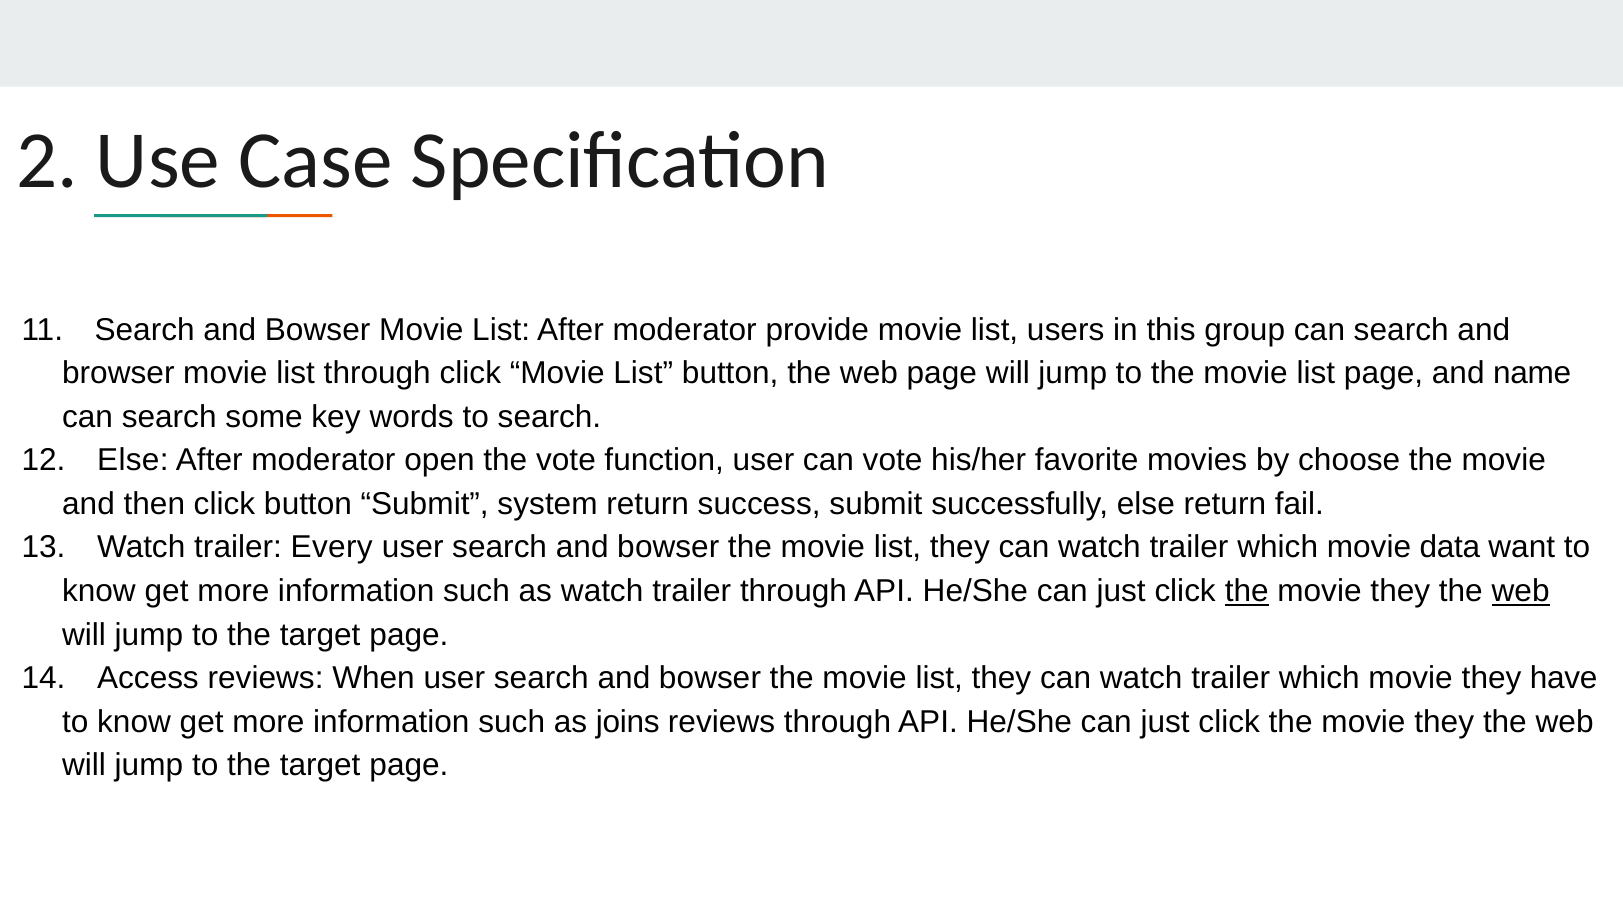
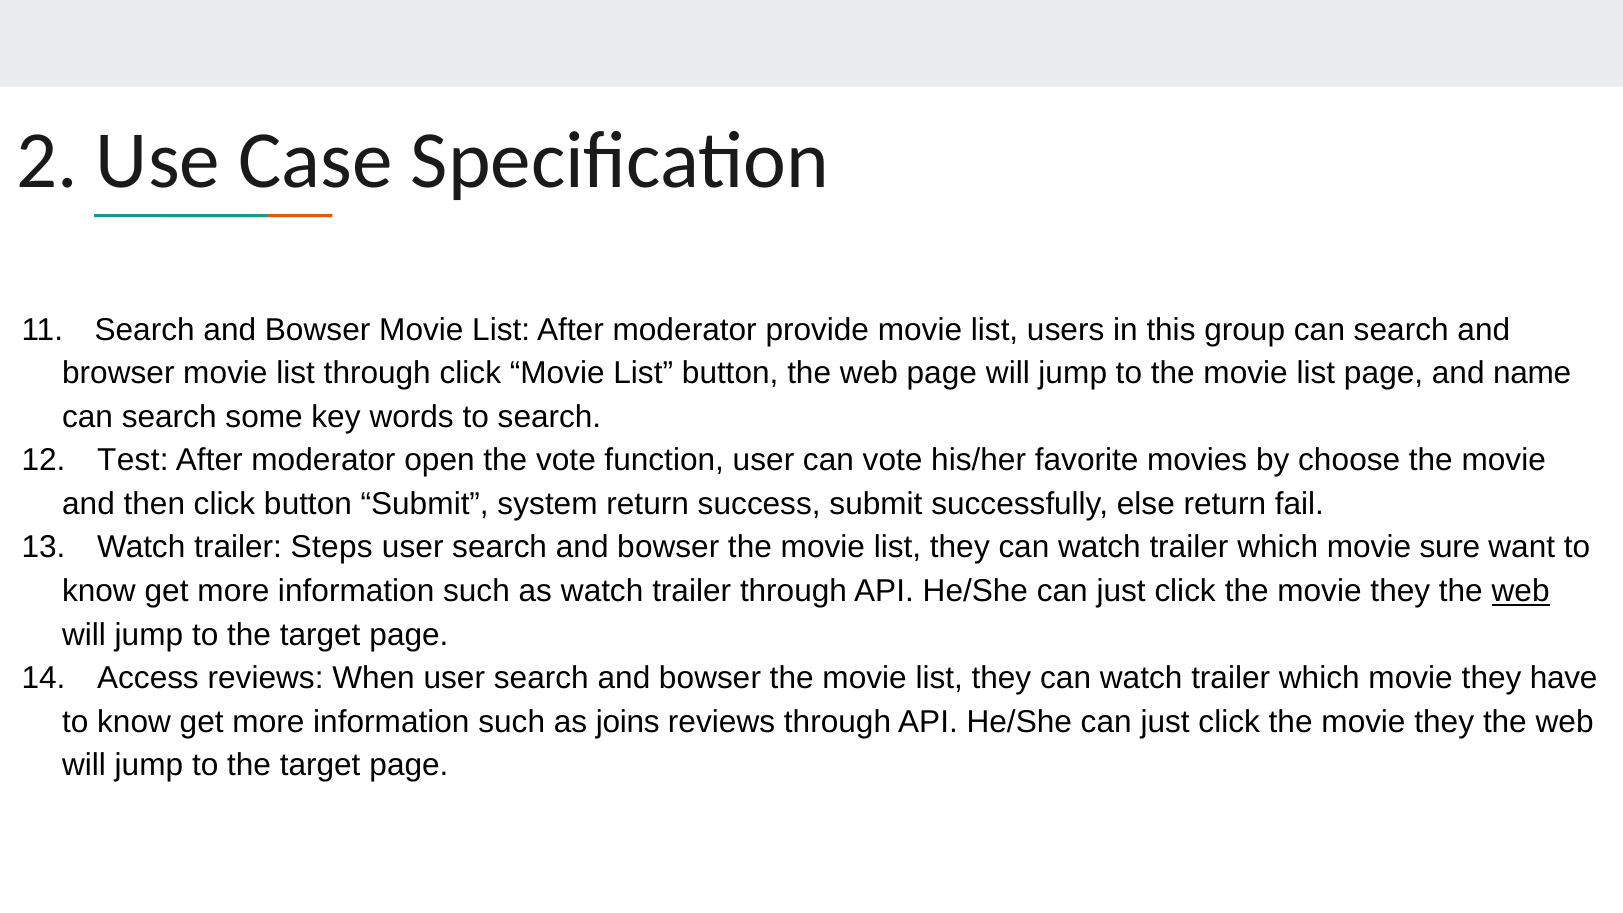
12 Else: Else -> Test
Every: Every -> Steps
data: data -> sure
the at (1247, 591) underline: present -> none
